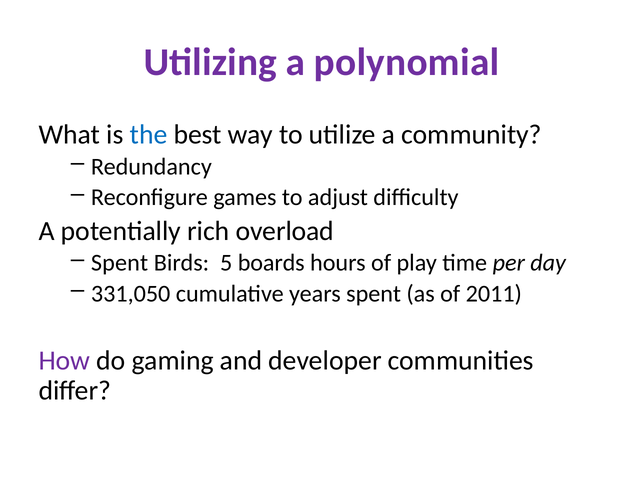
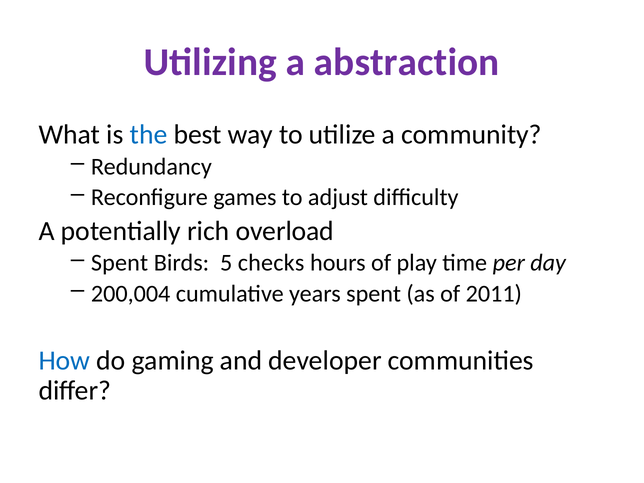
polynomial: polynomial -> abstraction
boards: boards -> checks
331,050: 331,050 -> 200,004
How colour: purple -> blue
